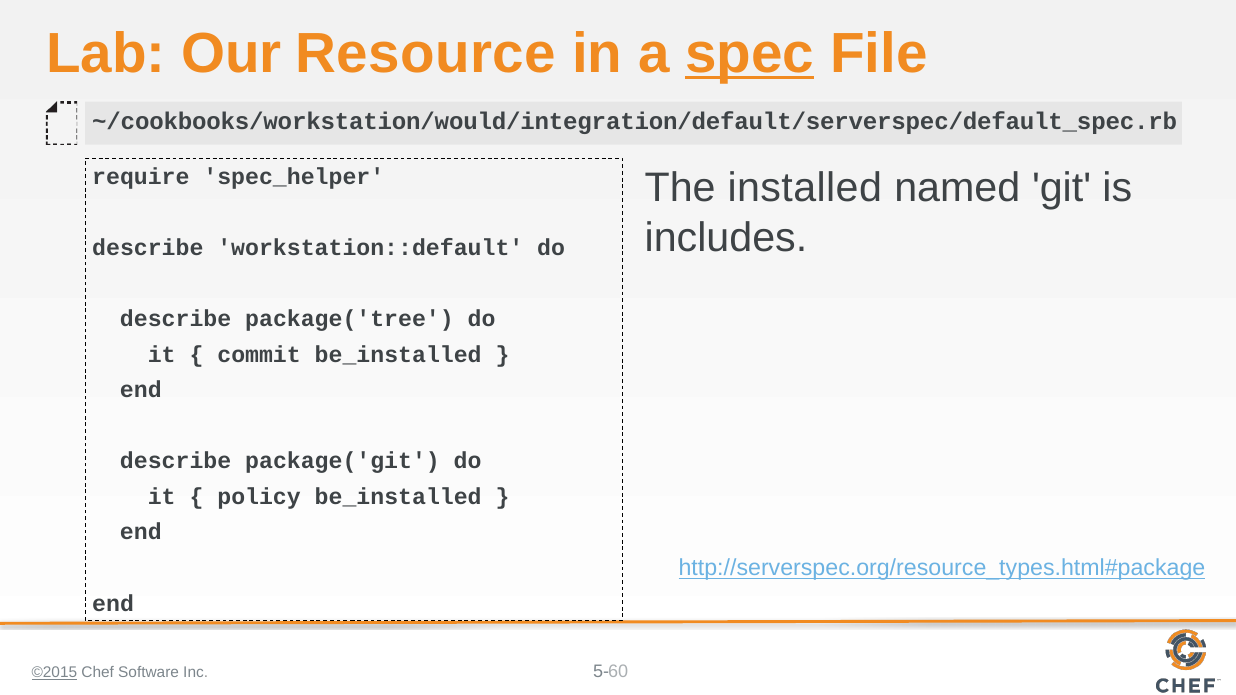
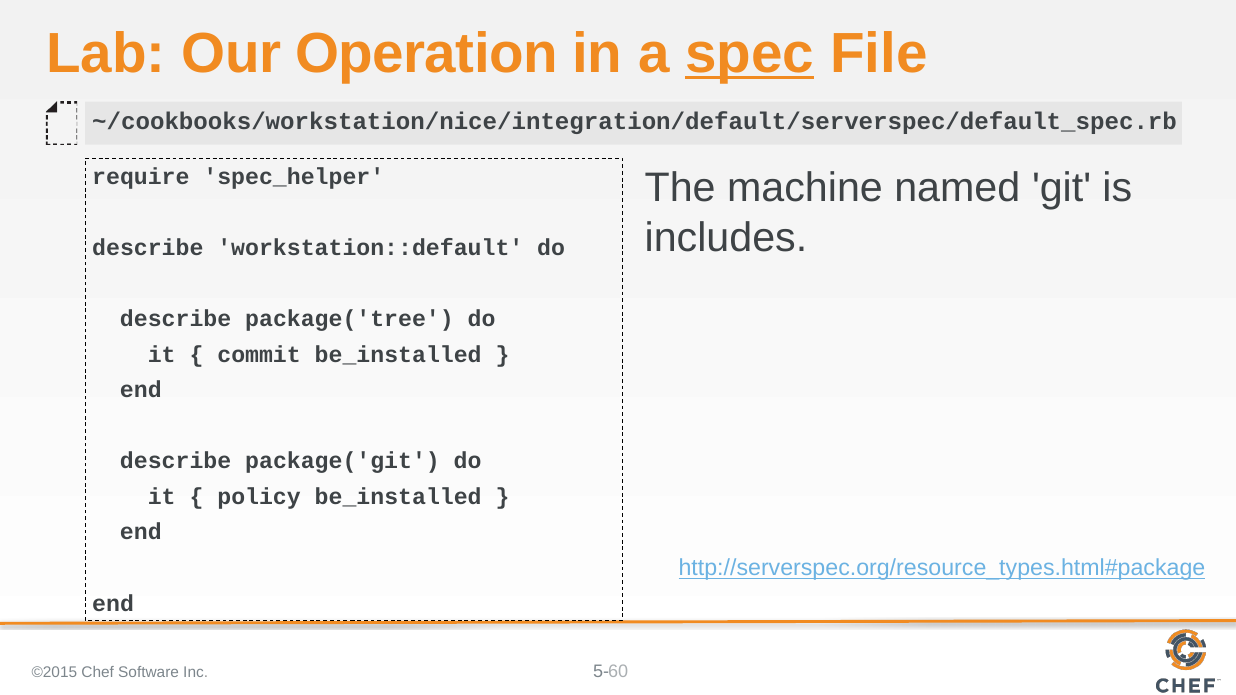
Resource: Resource -> Operation
~/cookbooks/workstation/would/integration/default/serverspec/default_spec.rb: ~/cookbooks/workstation/would/integration/default/serverspec/default_spec.rb -> ~/cookbooks/workstation/nice/integration/default/serverspec/default_spec.rb
installed: installed -> machine
©2015 underline: present -> none
